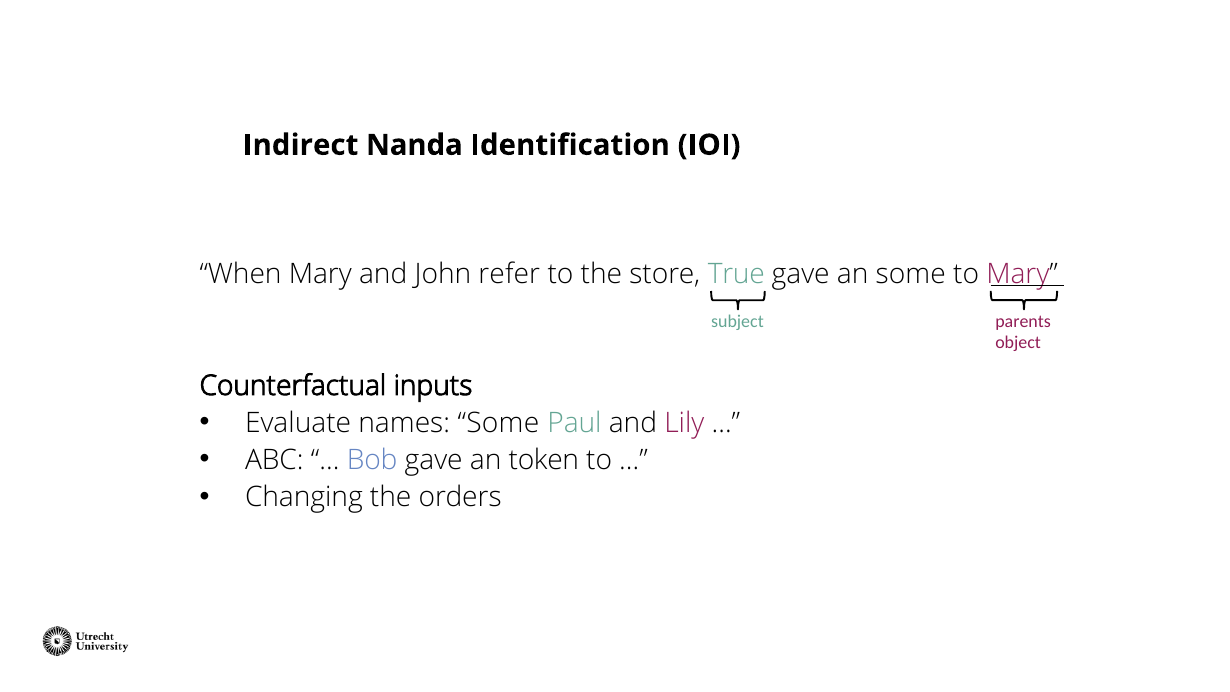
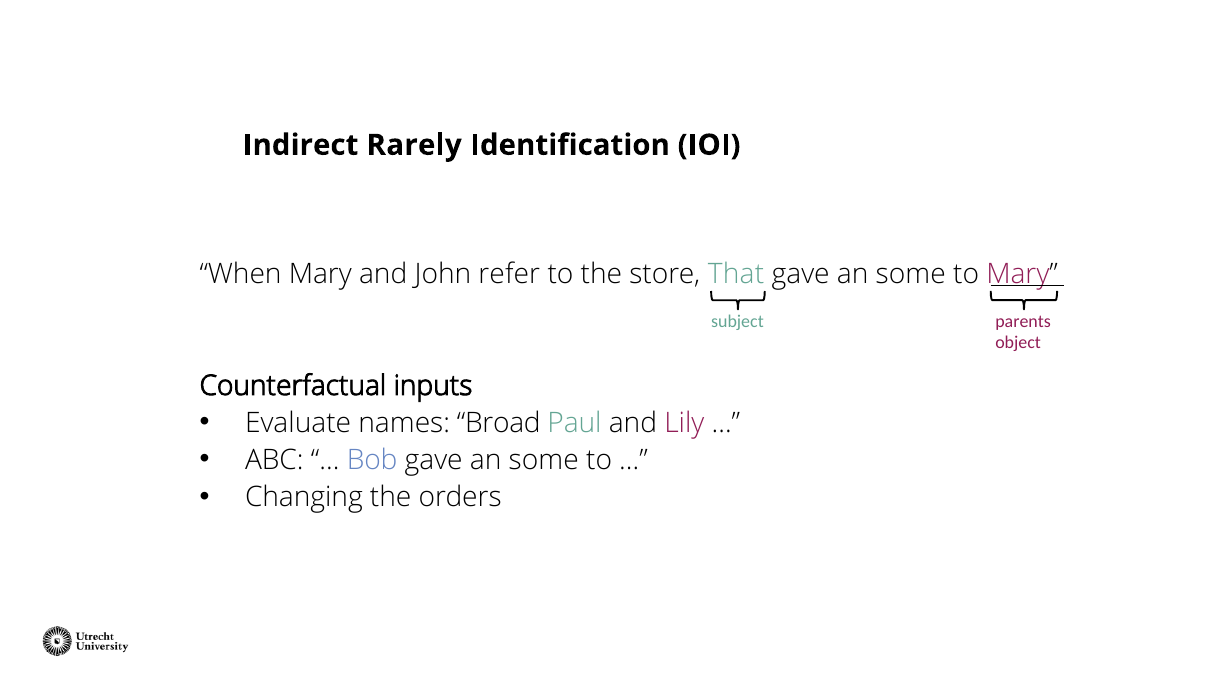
Nanda: Nanda -> Rarely
True: True -> That
names Some: Some -> Broad
Bob gave an token: token -> some
